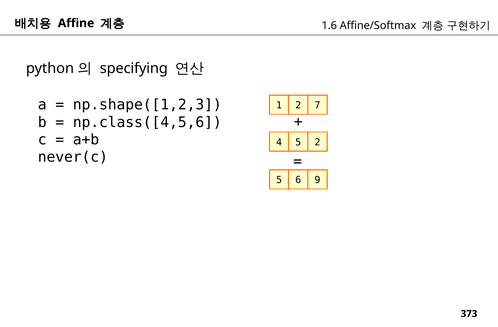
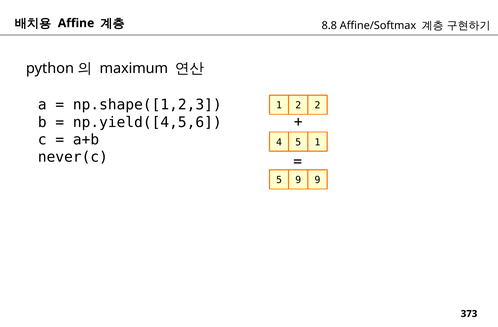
1.6: 1.6 -> 8.8
specifying: specifying -> maximum
2 7: 7 -> 2
np.class([4,5,6: np.class([4,5,6 -> np.yield([4,5,6
5 2: 2 -> 1
5 6: 6 -> 9
